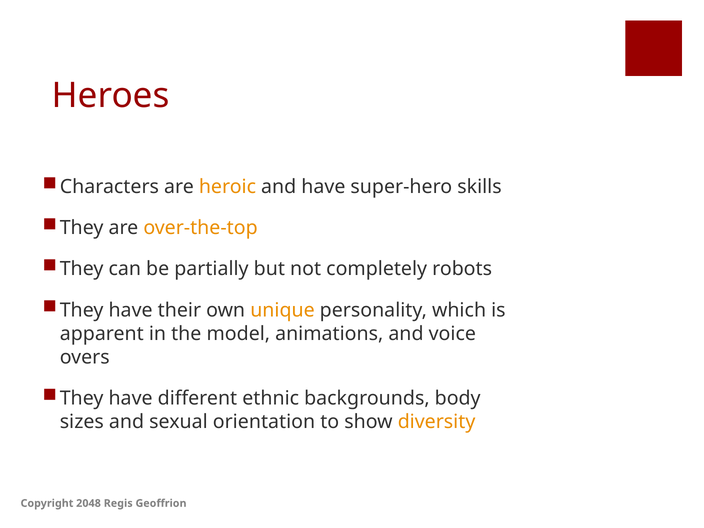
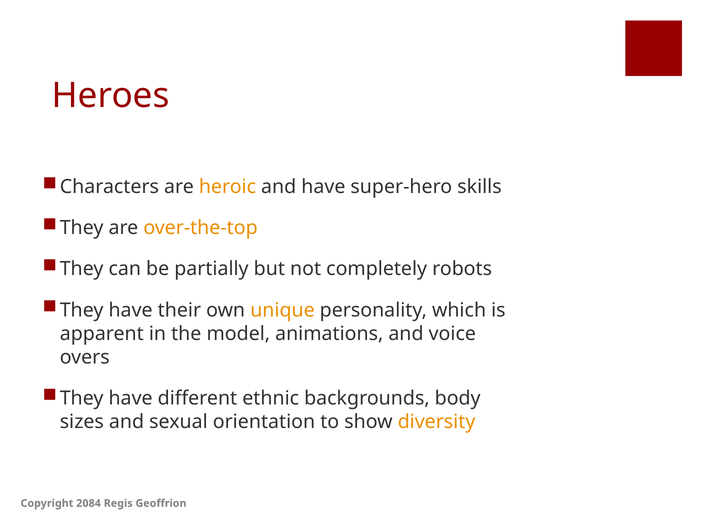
2048: 2048 -> 2084
